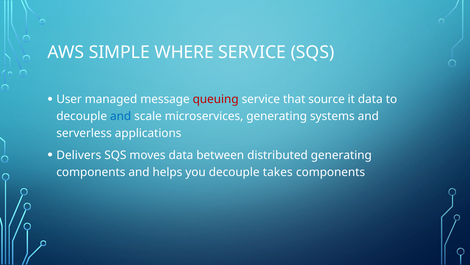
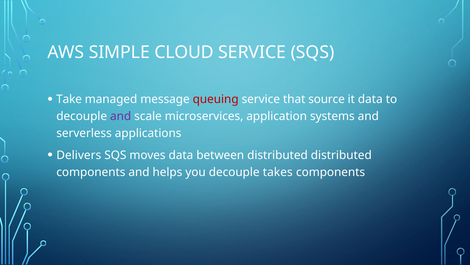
WHERE: WHERE -> CLOUD
User: User -> Take
and at (121, 116) colour: blue -> purple
microservices generating: generating -> application
distributed generating: generating -> distributed
